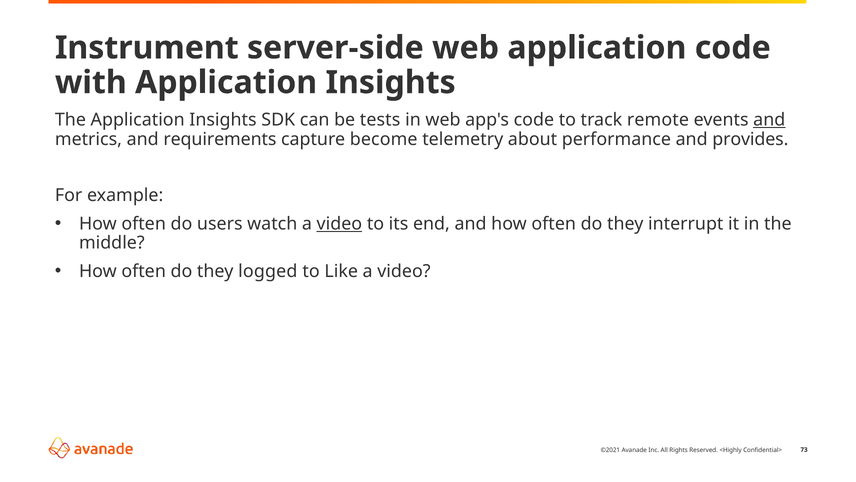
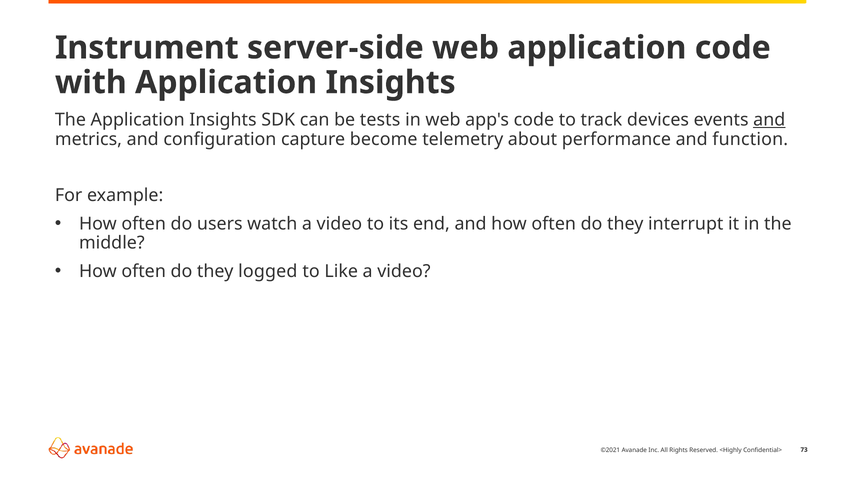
remote: remote -> devices
requirements: requirements -> configuration
provides: provides -> function
video at (339, 224) underline: present -> none
